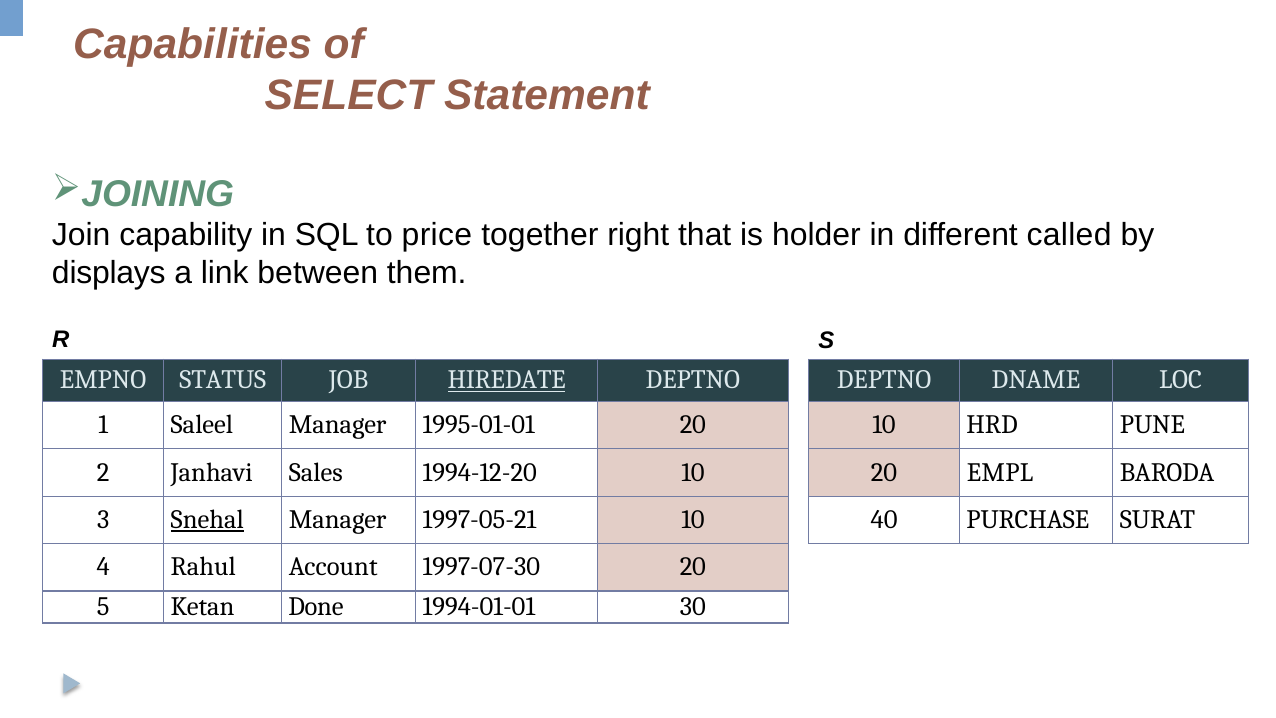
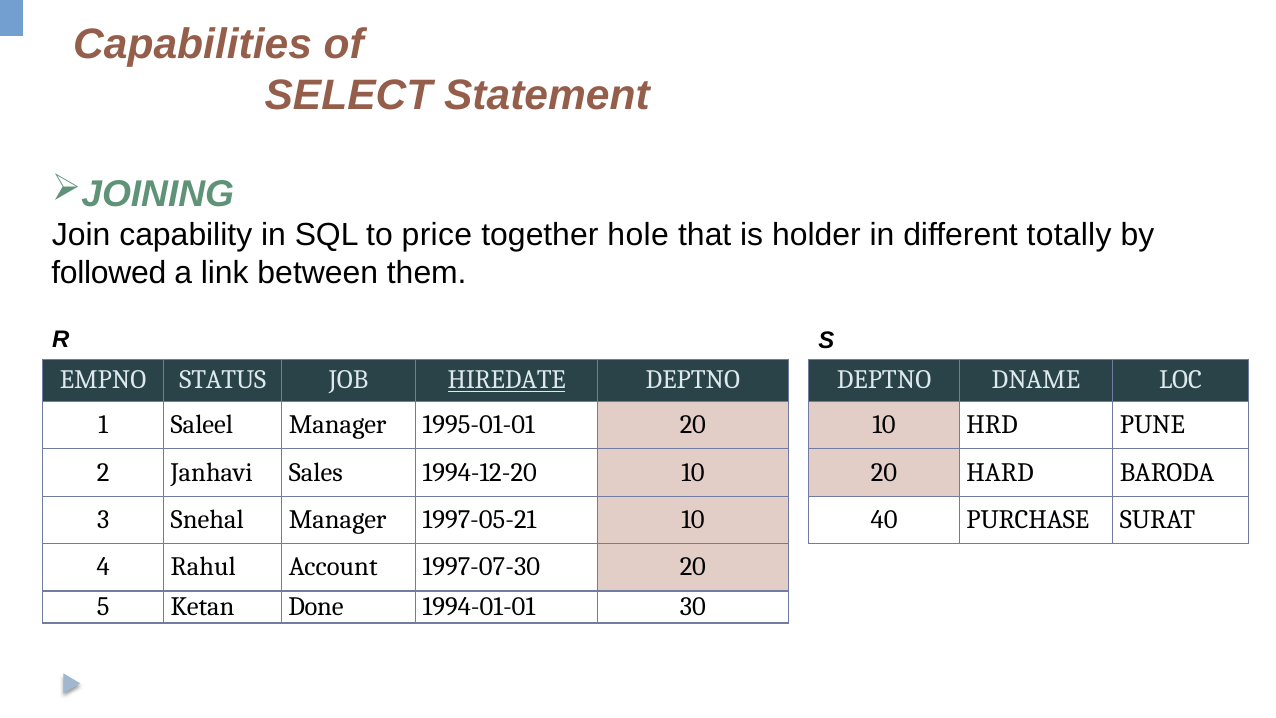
right: right -> hole
called: called -> totally
displays: displays -> followed
EMPL: EMPL -> HARD
Snehal underline: present -> none
